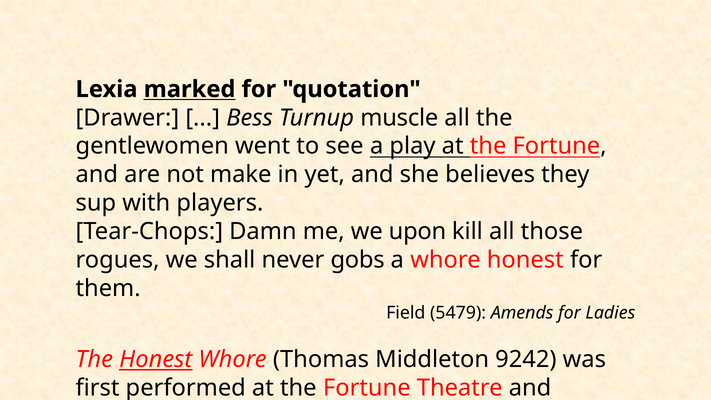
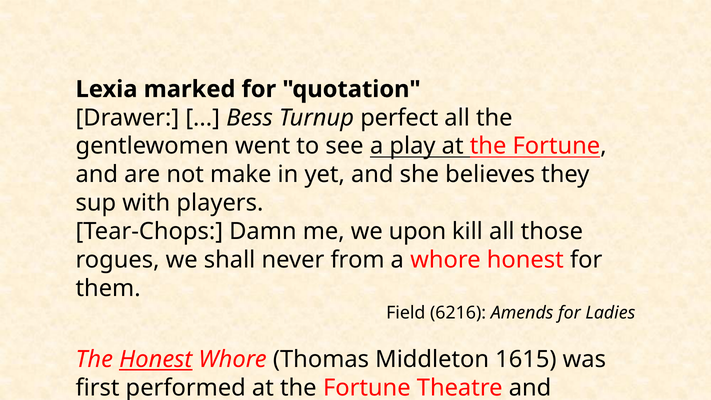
marked underline: present -> none
muscle: muscle -> perfect
gobs: gobs -> from
5479: 5479 -> 6216
9242: 9242 -> 1615
